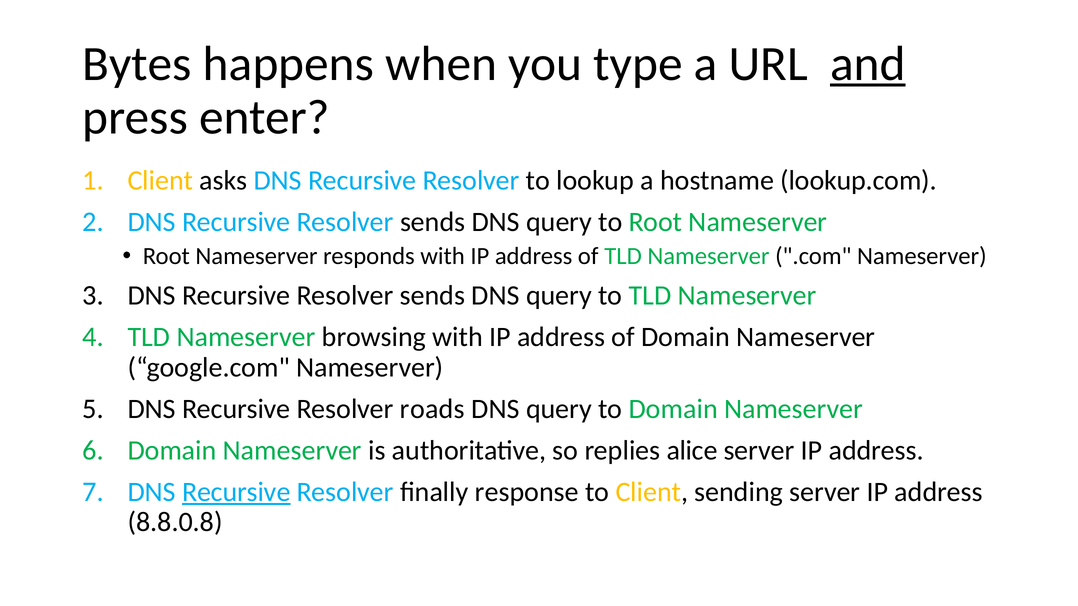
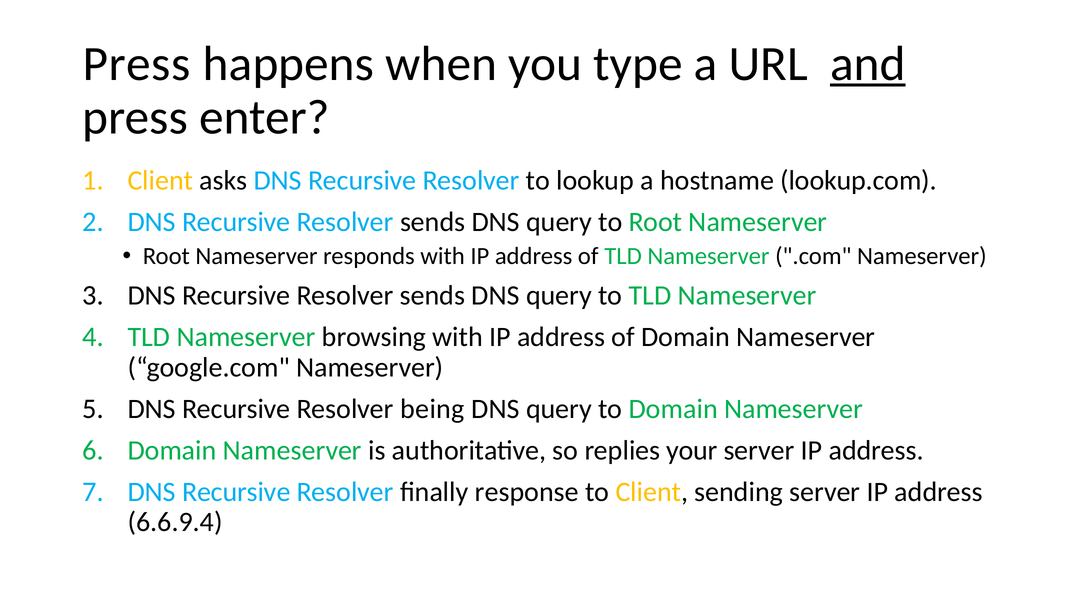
Bytes at (137, 64): Bytes -> Press
roads: roads -> being
alice: alice -> your
Recursive at (236, 492) underline: present -> none
8.8.0.8: 8.8.0.8 -> 6.6.9.4
